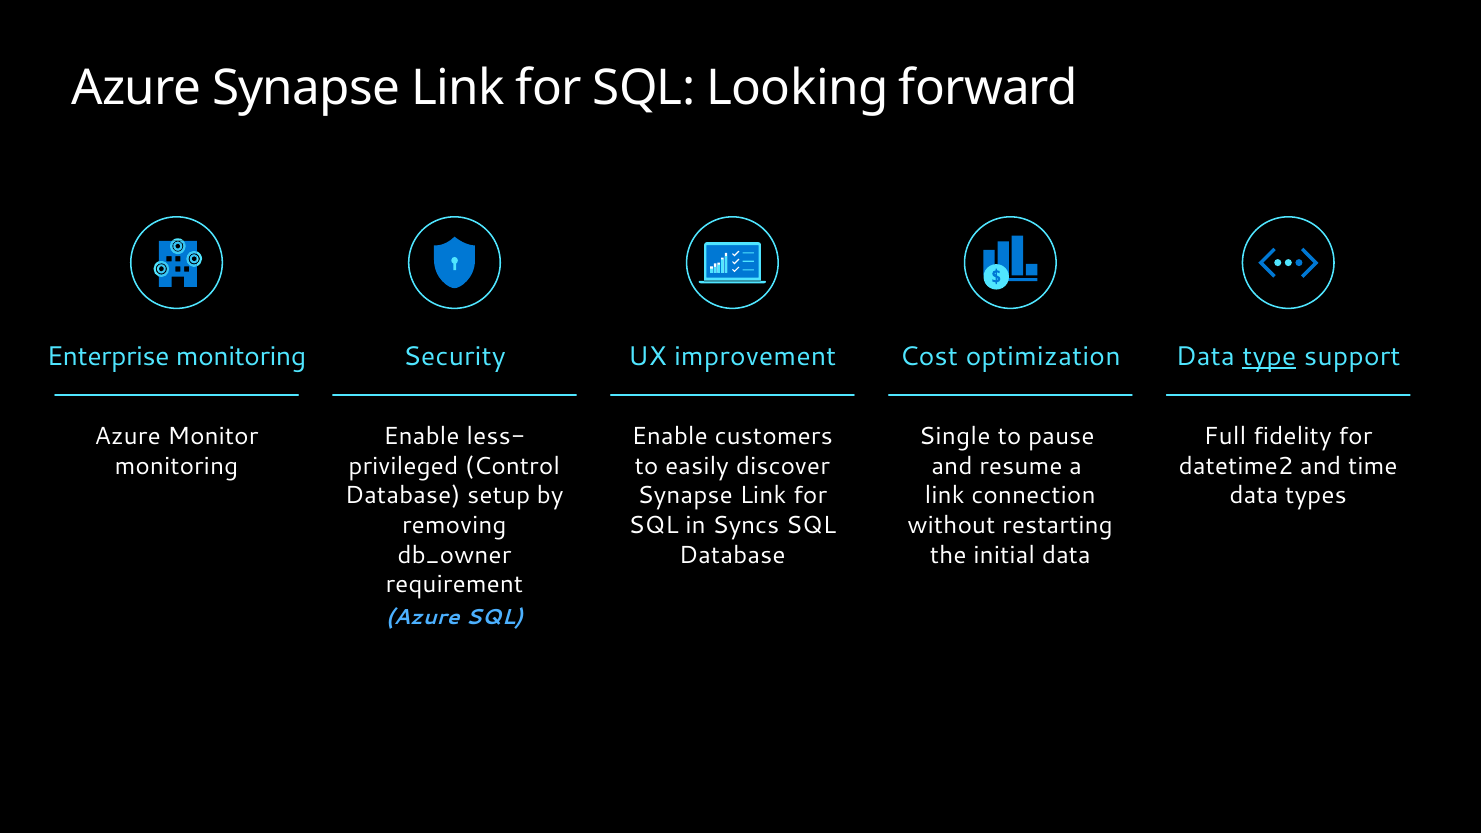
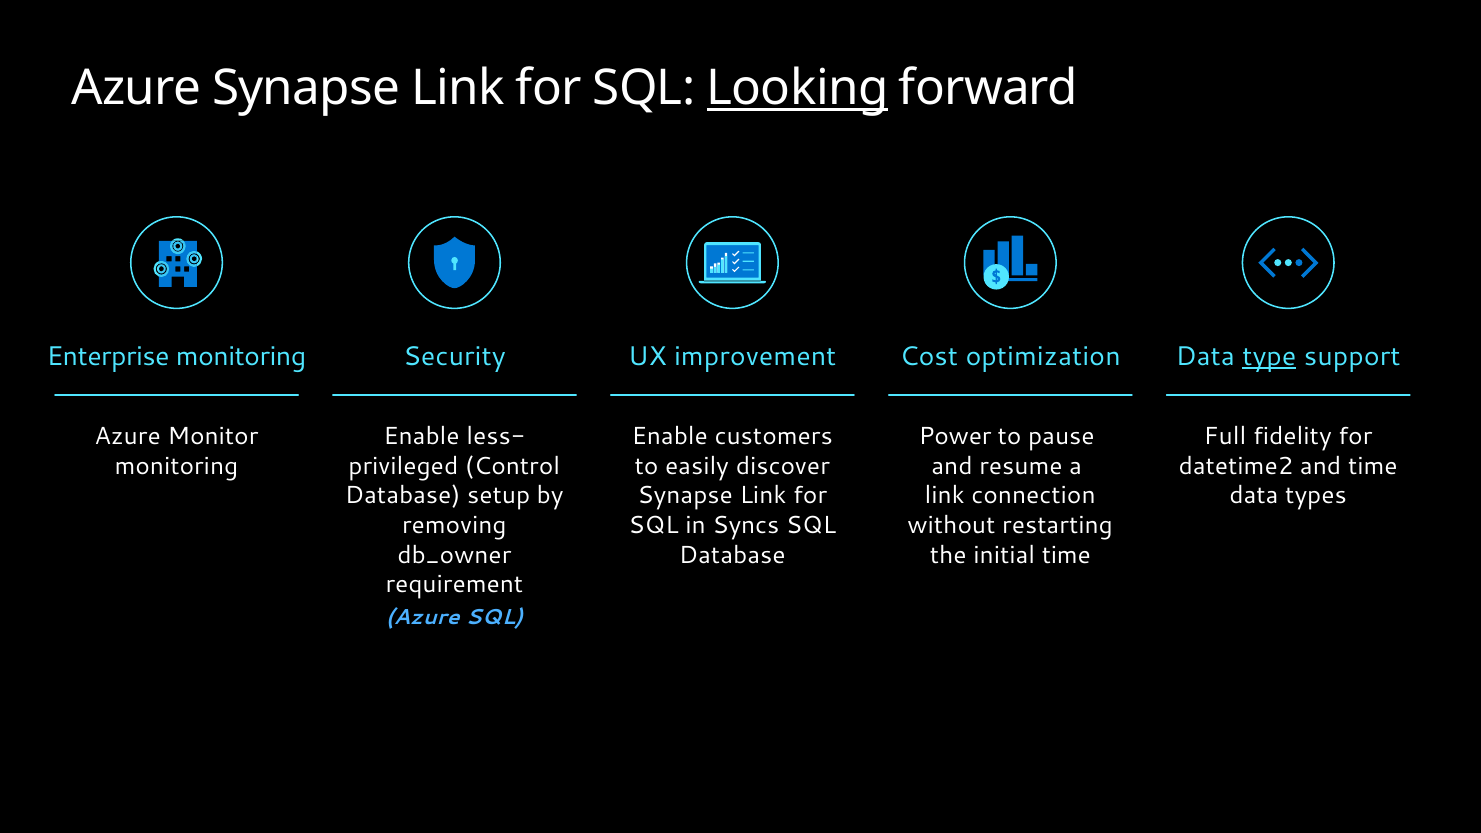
Looking underline: none -> present
Single: Single -> Power
initial data: data -> time
